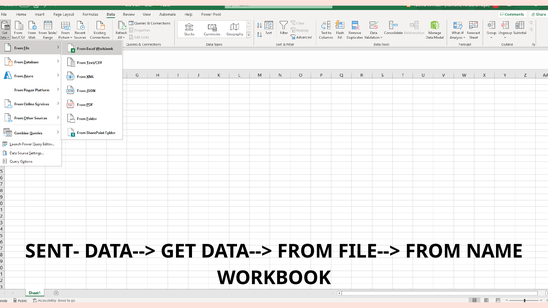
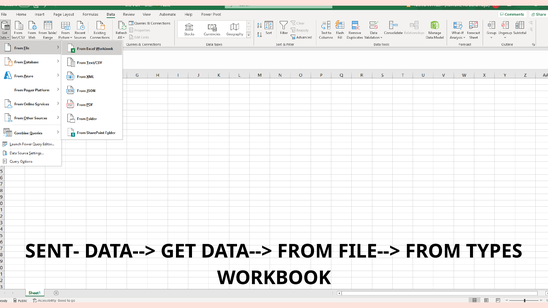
NAME: NAME -> TYPES
